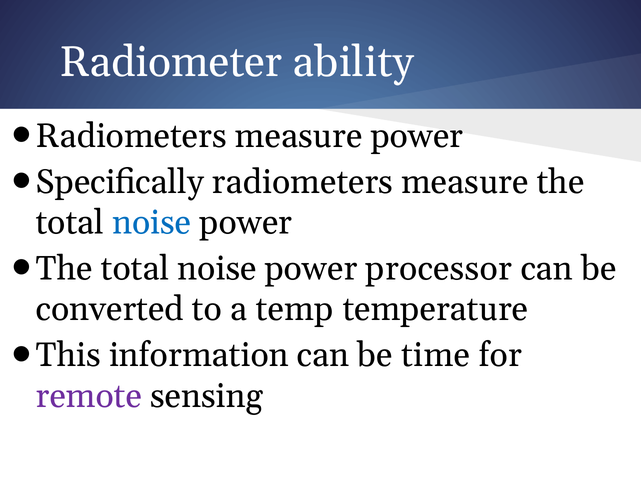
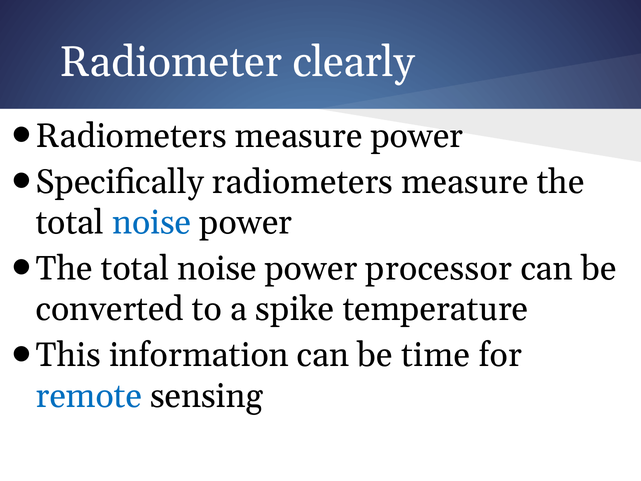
ability: ability -> clearly
temp: temp -> spike
remote colour: purple -> blue
